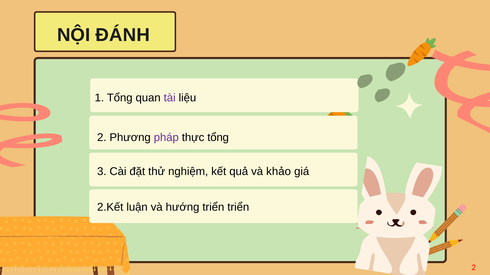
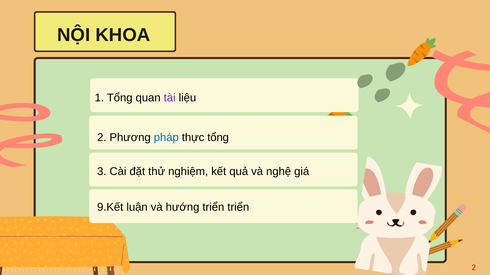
ĐÁNH: ĐÁNH -> KHOA
pháp colour: purple -> blue
khảo: khảo -> nghệ
2.Kết: 2.Kết -> 9.Kết
